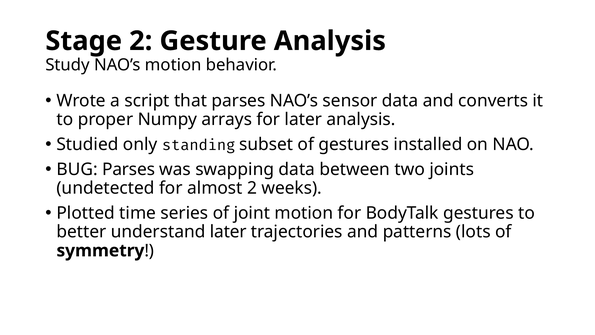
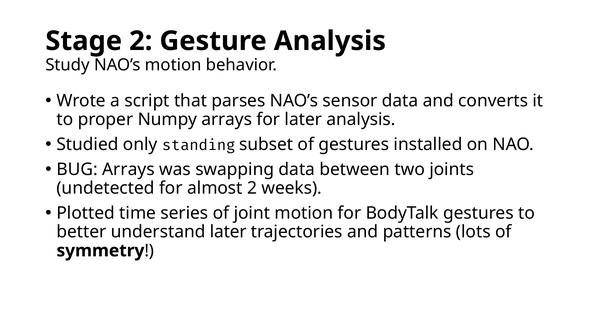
BUG Parses: Parses -> Arrays
